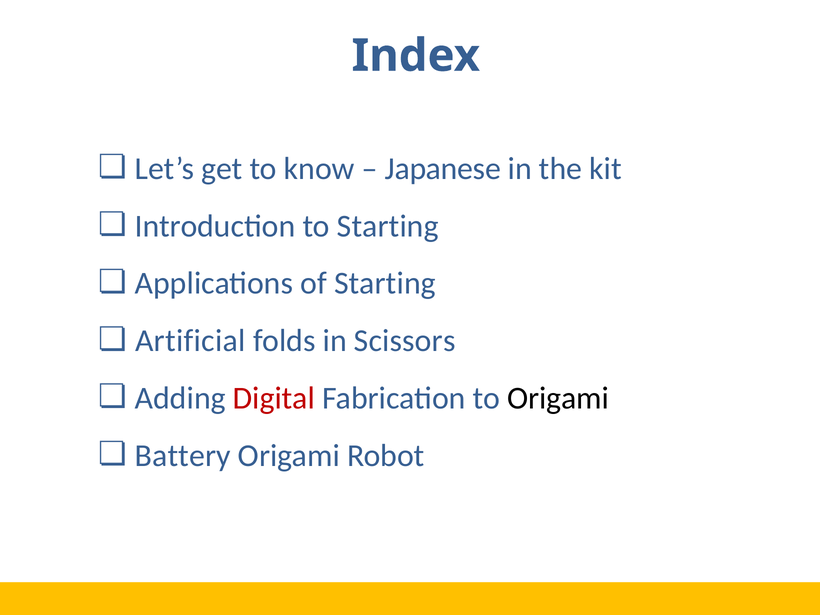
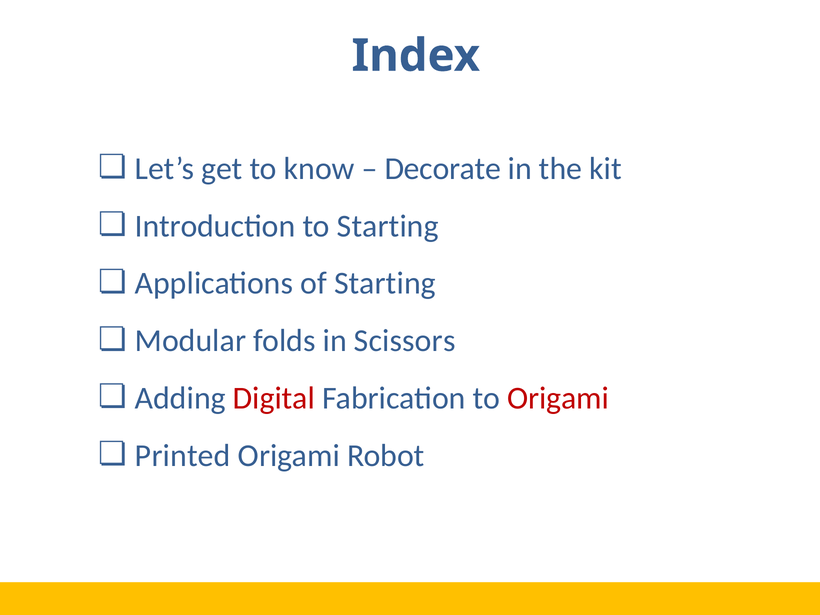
Japanese: Japanese -> Decorate
Artificial: Artificial -> Modular
Origami at (558, 398) colour: black -> red
Battery: Battery -> Printed
